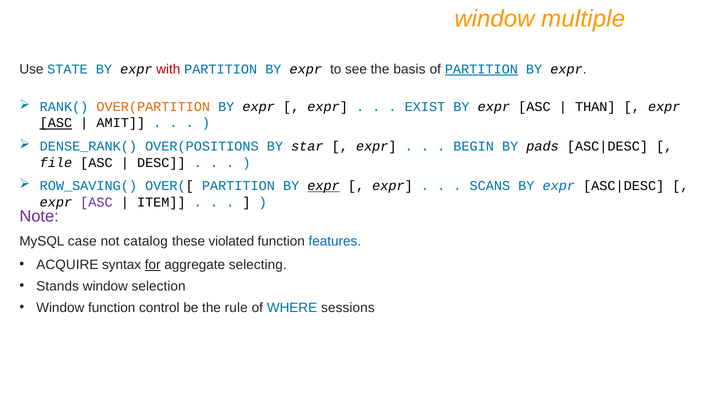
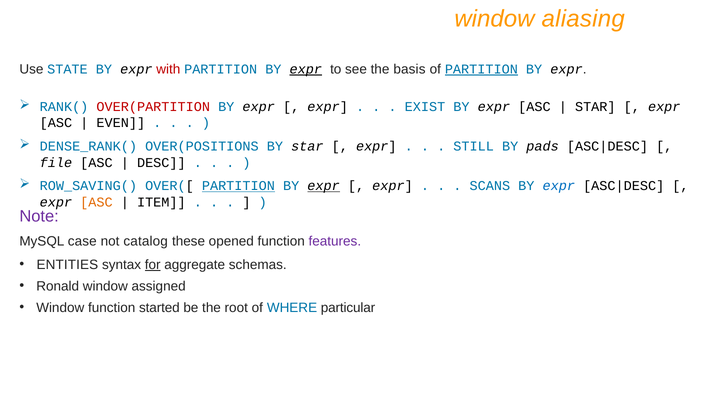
multiple: multiple -> aliasing
expr at (306, 69) underline: none -> present
OVER(PARTITION colour: orange -> red
THAN at (595, 107): THAN -> STAR
ASC at (56, 123) underline: present -> none
AMIT: AMIT -> EVEN
BEGIN: BEGIN -> STILL
PARTITION at (238, 186) underline: none -> present
ASC at (96, 202) colour: purple -> orange
violated: violated -> opened
features colour: blue -> purple
ACQUIRE: ACQUIRE -> ENTITIES
selecting: selecting -> schemas
Stands: Stands -> Ronald
selection: selection -> assigned
control: control -> started
rule: rule -> root
sessions: sessions -> particular
